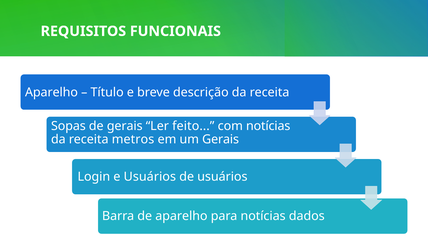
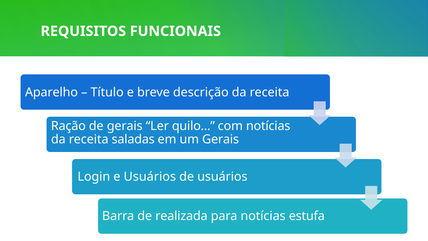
Sopas: Sopas -> Ração
feito: feito -> quilo
metros: metros -> saladas
de aparelho: aparelho -> realizada
dados: dados -> estufa
